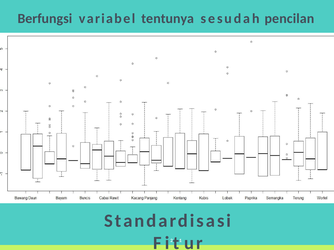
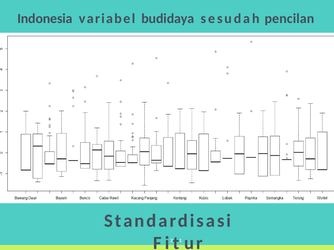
Berfungsi: Berfungsi -> Indonesia
tentunya: tentunya -> budidaya
